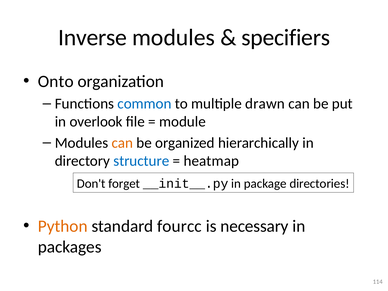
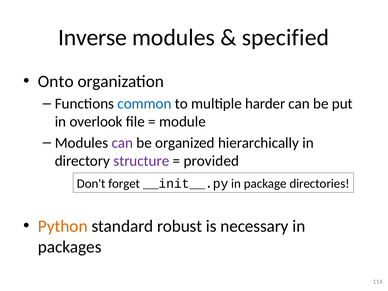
specifiers: specifiers -> specified
drawn: drawn -> harder
can at (122, 143) colour: orange -> purple
structure colour: blue -> purple
heatmap: heatmap -> provided
fourcc: fourcc -> robust
